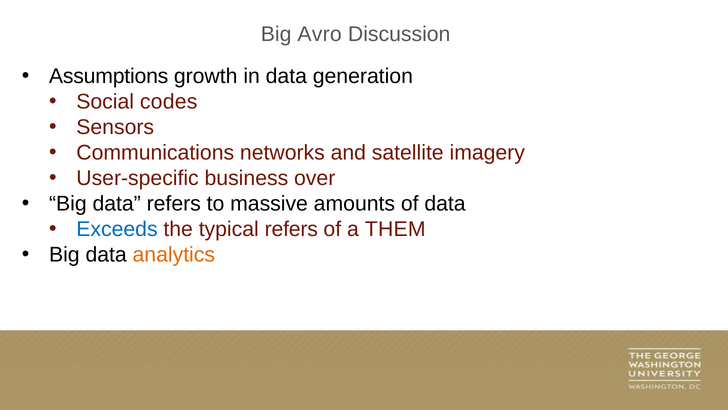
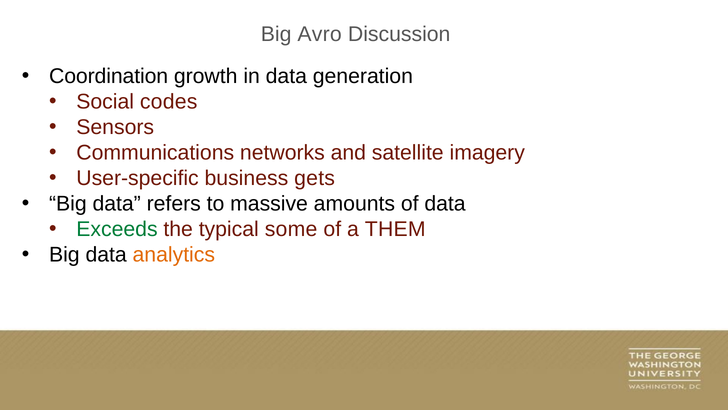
Assumptions: Assumptions -> Coordination
over: over -> gets
Exceeds colour: blue -> green
typical refers: refers -> some
